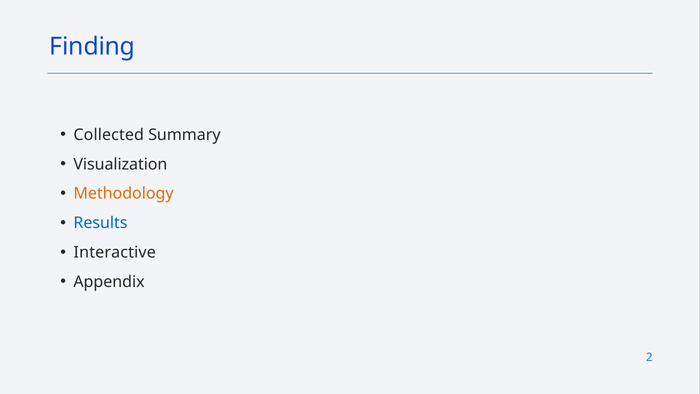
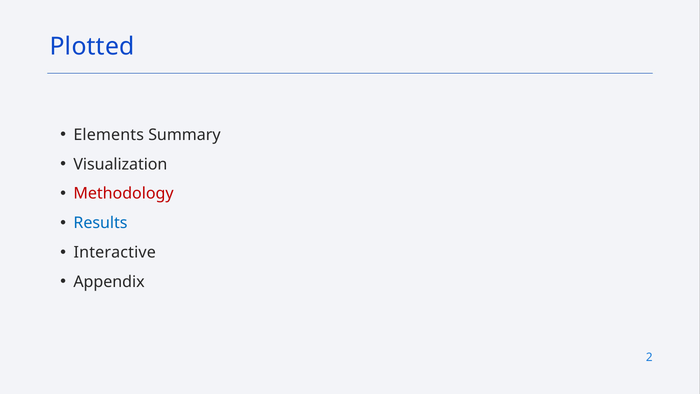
Finding: Finding -> Plotted
Collected: Collected -> Elements
Methodology colour: orange -> red
